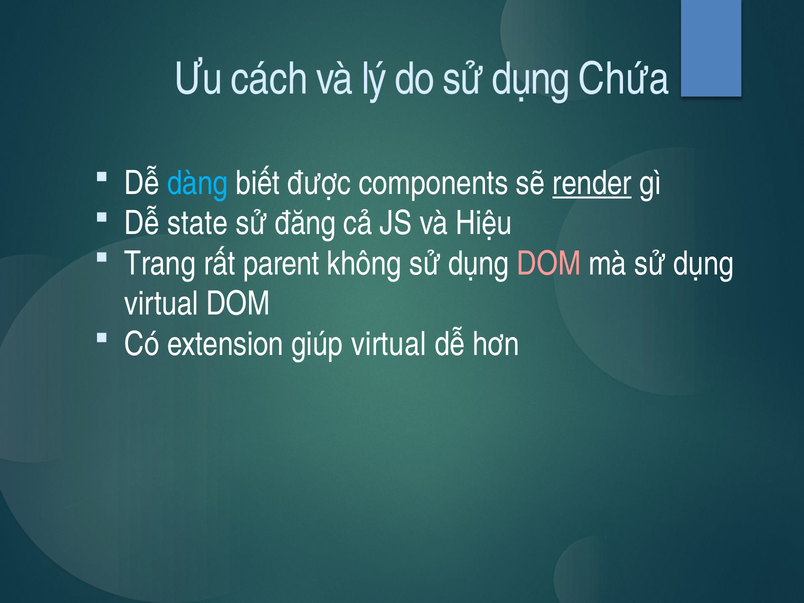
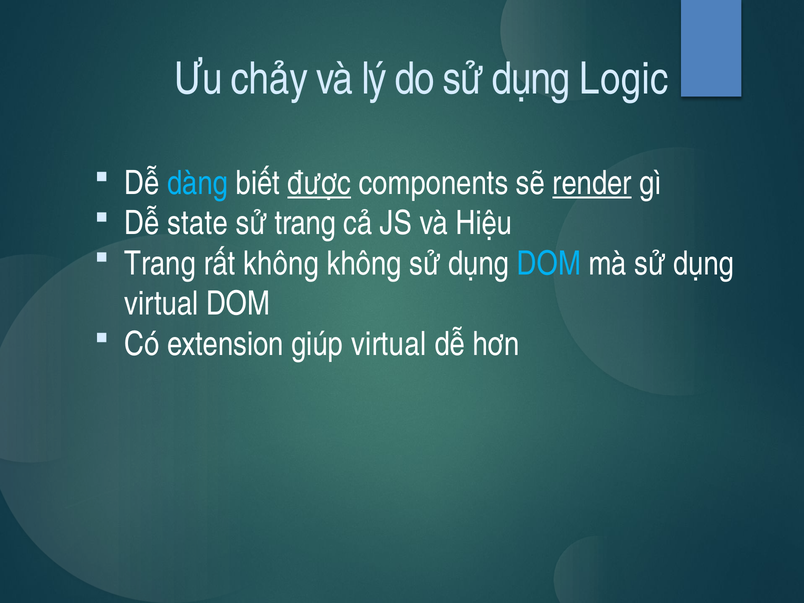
cách: cách -> chảy
Chứa: Chứa -> Logic
được underline: none -> present
sử đăng: đăng -> trang
rất parent: parent -> không
DOM at (549, 264) colour: pink -> light blue
